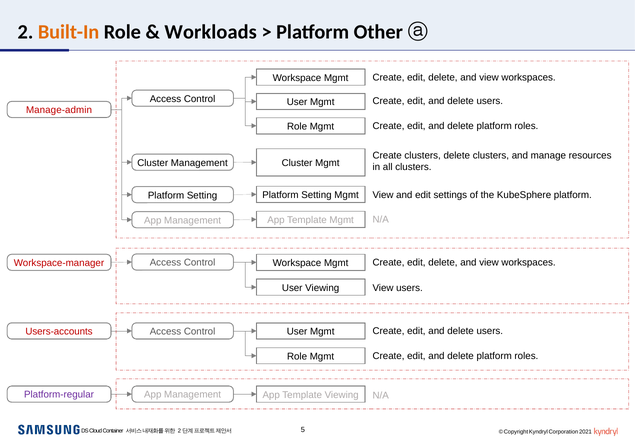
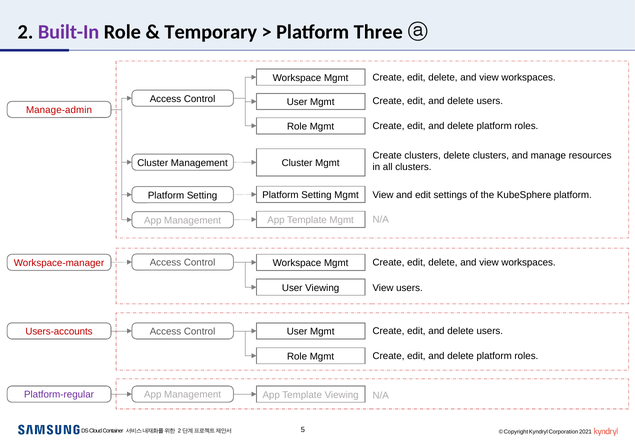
Built-In colour: orange -> purple
Workloads: Workloads -> Temporary
Other: Other -> Three
